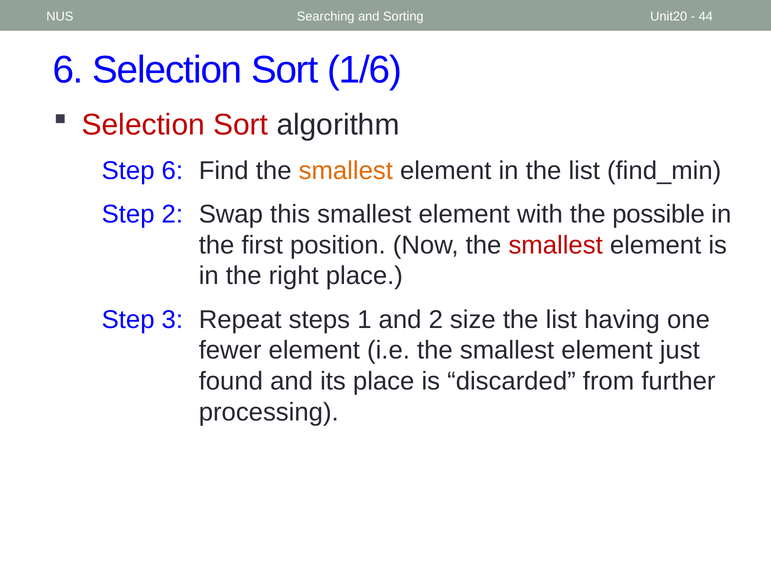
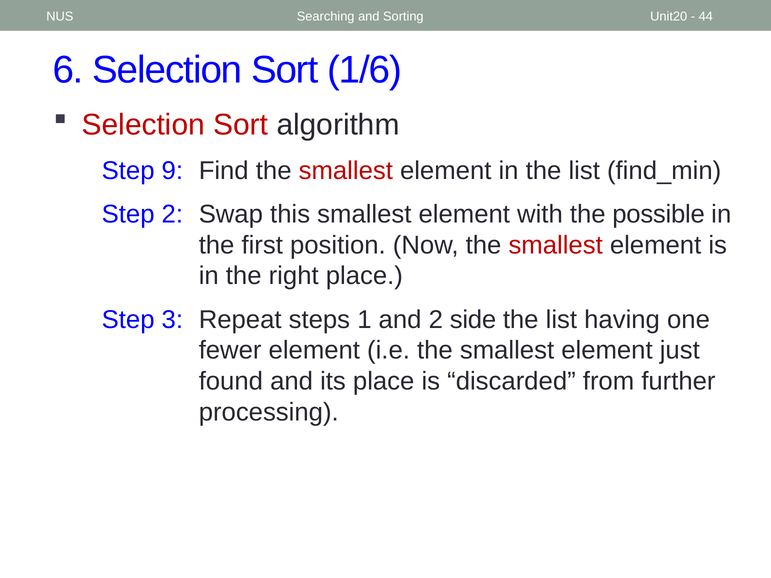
Step 6: 6 -> 9
smallest at (346, 171) colour: orange -> red
size: size -> side
